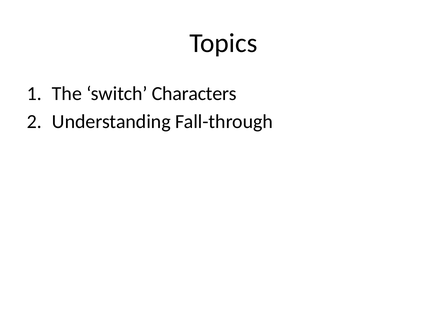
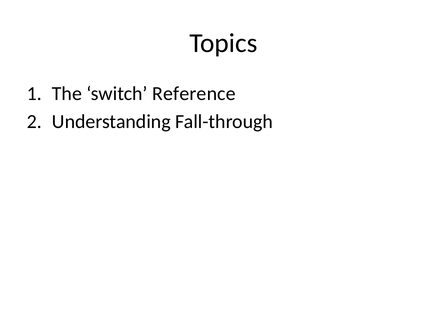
Characters: Characters -> Reference
